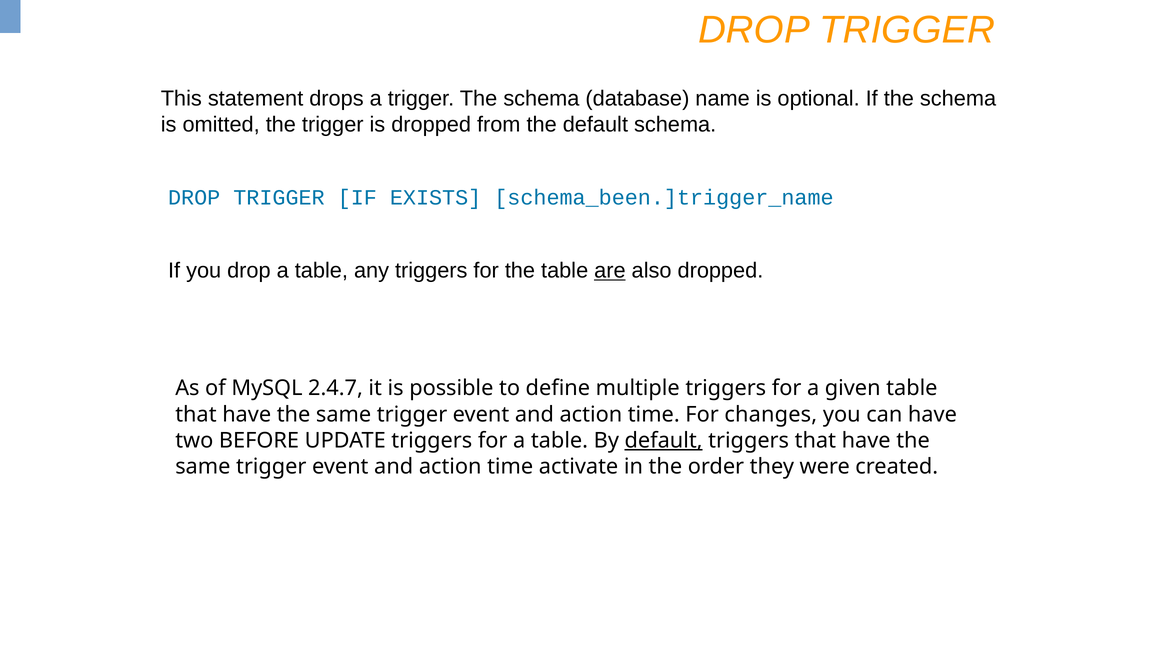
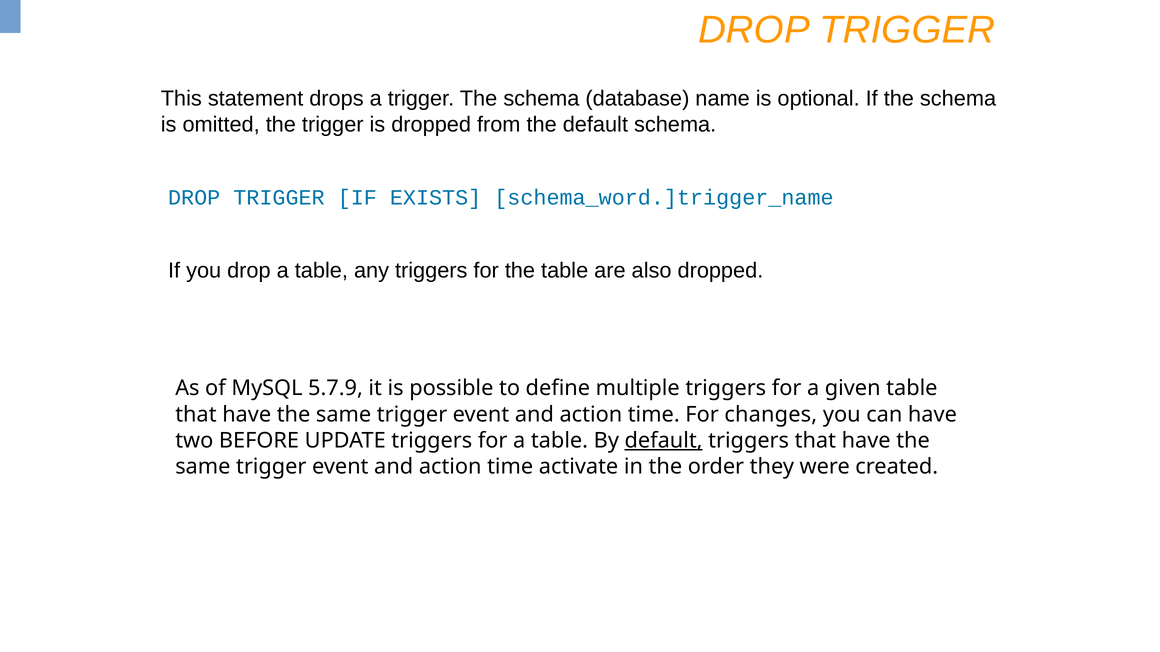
schema_been.]trigger_name: schema_been.]trigger_name -> schema_word.]trigger_name
are underline: present -> none
2.4.7: 2.4.7 -> 5.7.9
